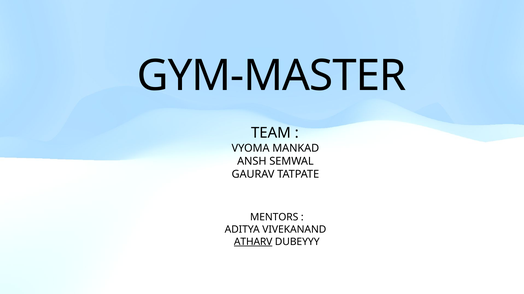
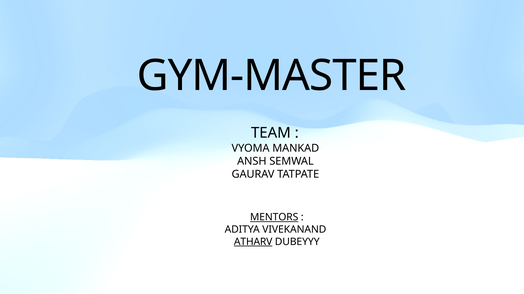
MENTORS underline: none -> present
